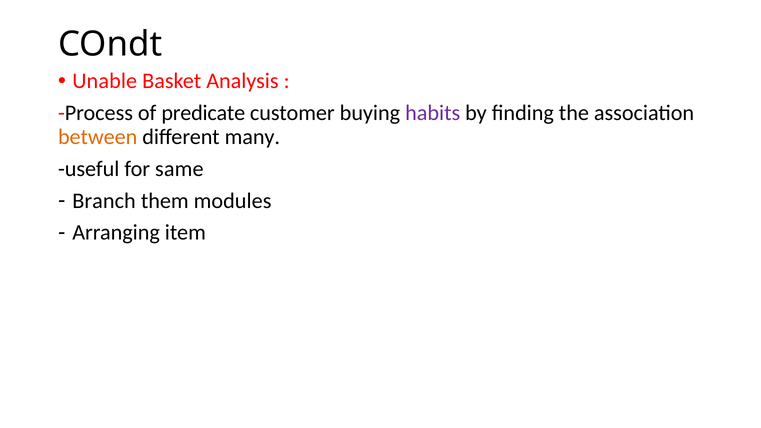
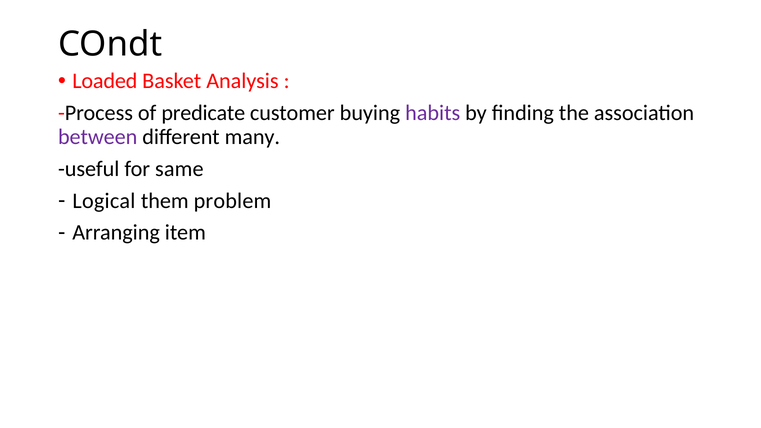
Unable: Unable -> Loaded
between colour: orange -> purple
Branch: Branch -> Logical
modules: modules -> problem
